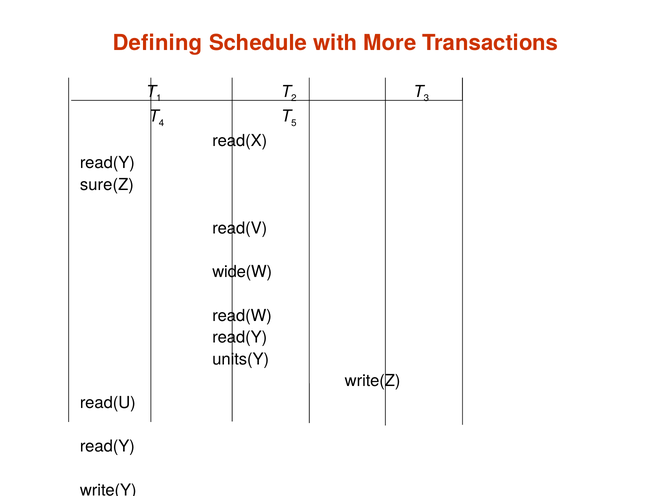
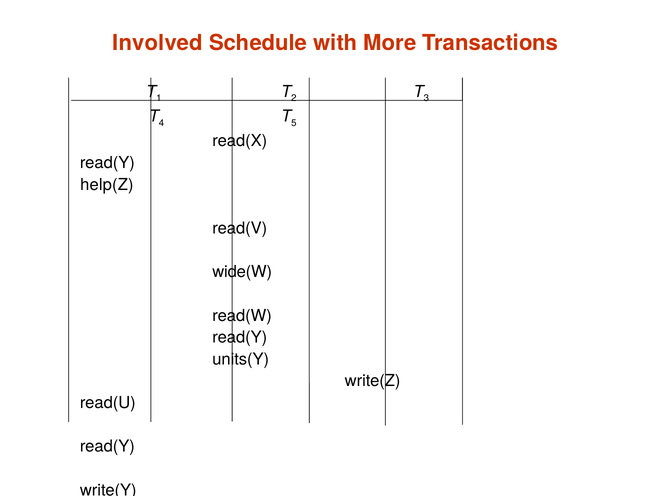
Defining: Defining -> Involved
sure(Z: sure(Z -> help(Z
